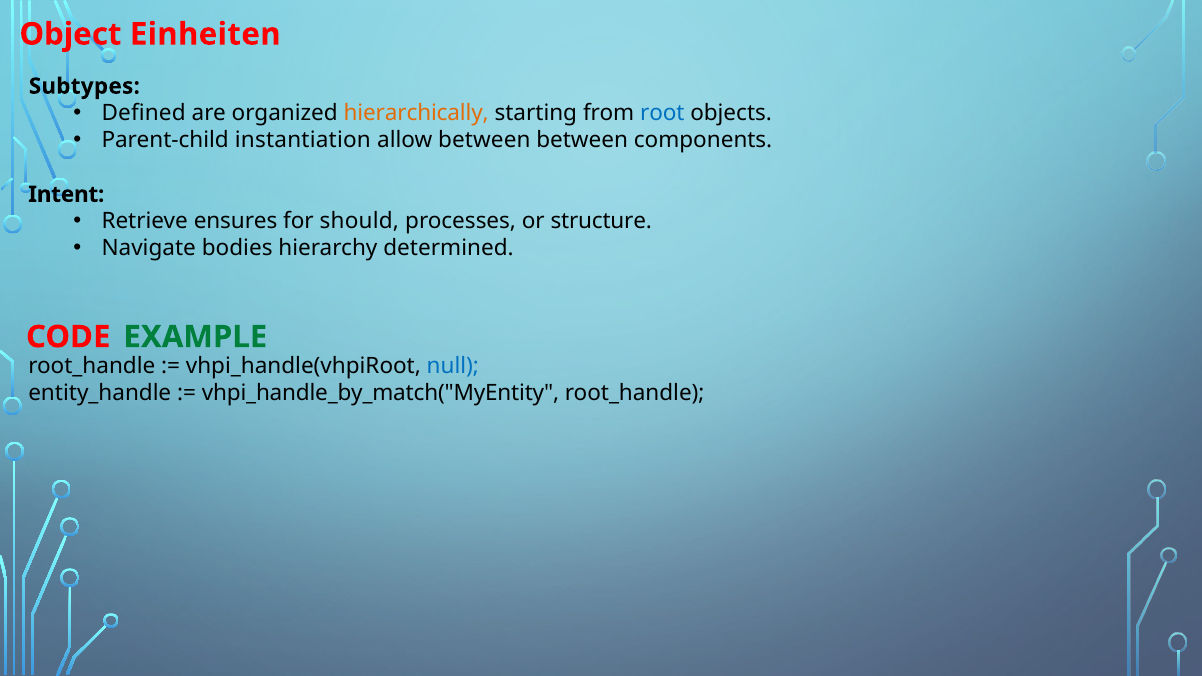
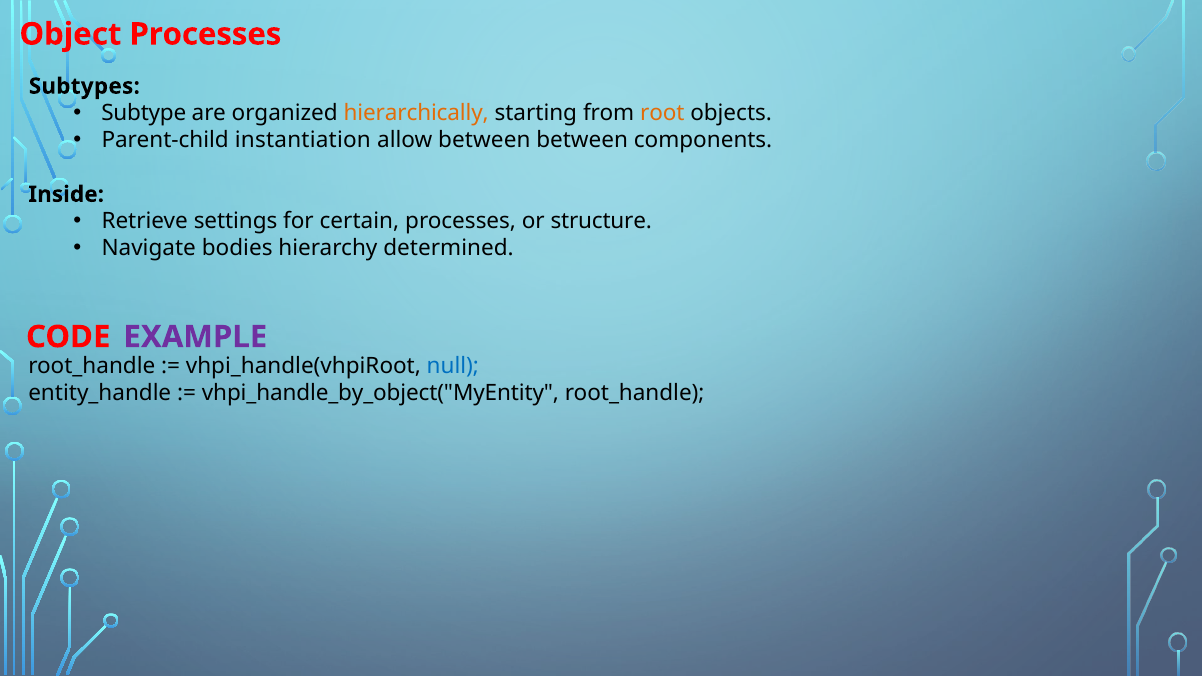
Object Einheiten: Einheiten -> Processes
Defined: Defined -> Subtype
root colour: blue -> orange
Intent: Intent -> Inside
ensures: ensures -> settings
should: should -> certain
EXAMPLE colour: green -> purple
vhpi_handle_by_match("MyEntity: vhpi_handle_by_match("MyEntity -> vhpi_handle_by_object("MyEntity
